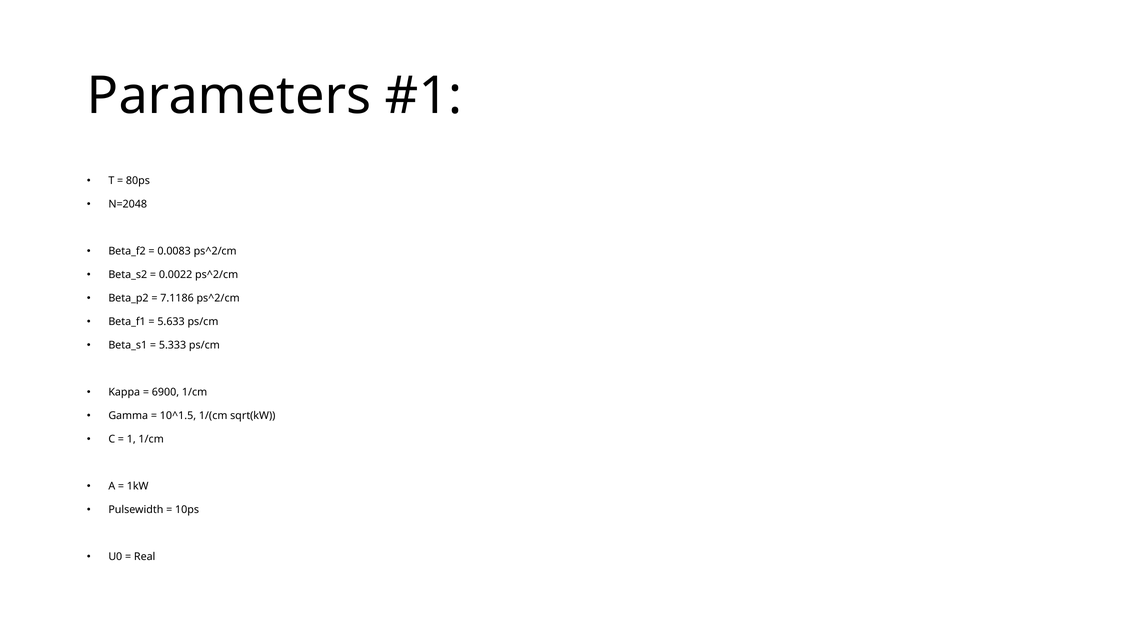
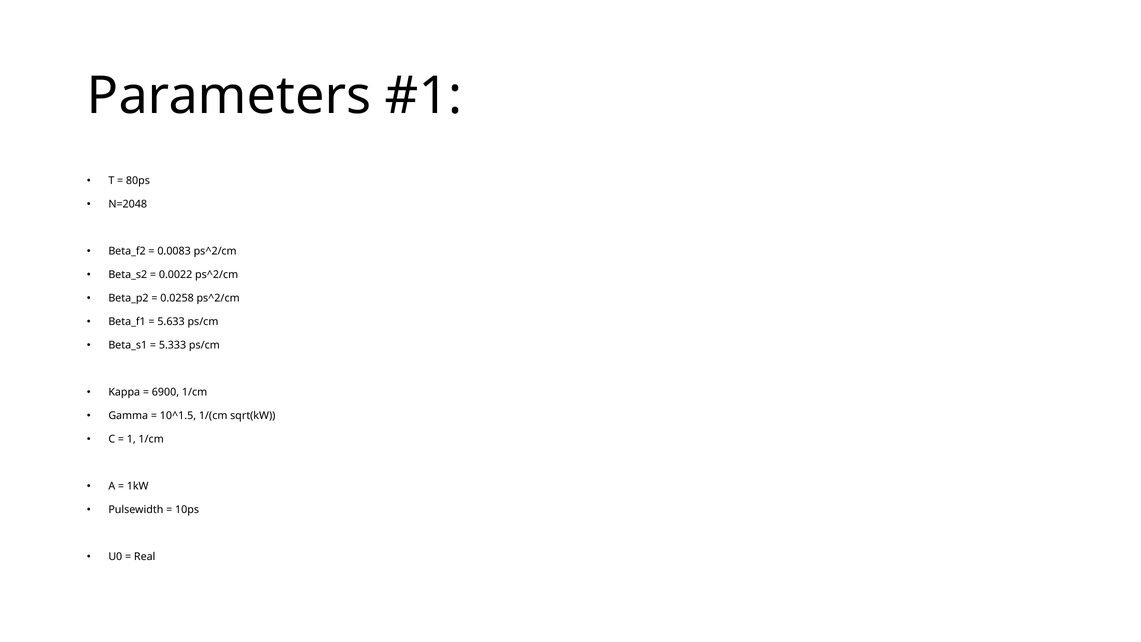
7.1186: 7.1186 -> 0.0258
